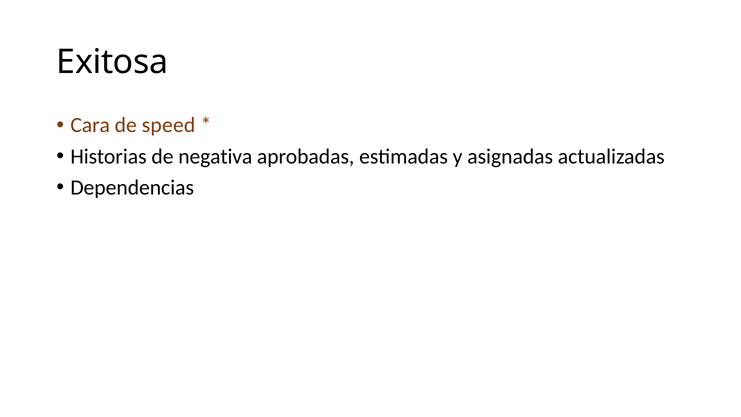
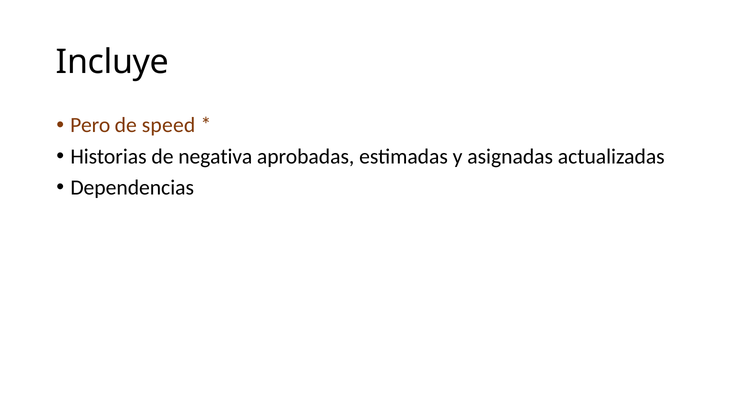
Exitosa: Exitosa -> Incluye
Cara: Cara -> Pero
